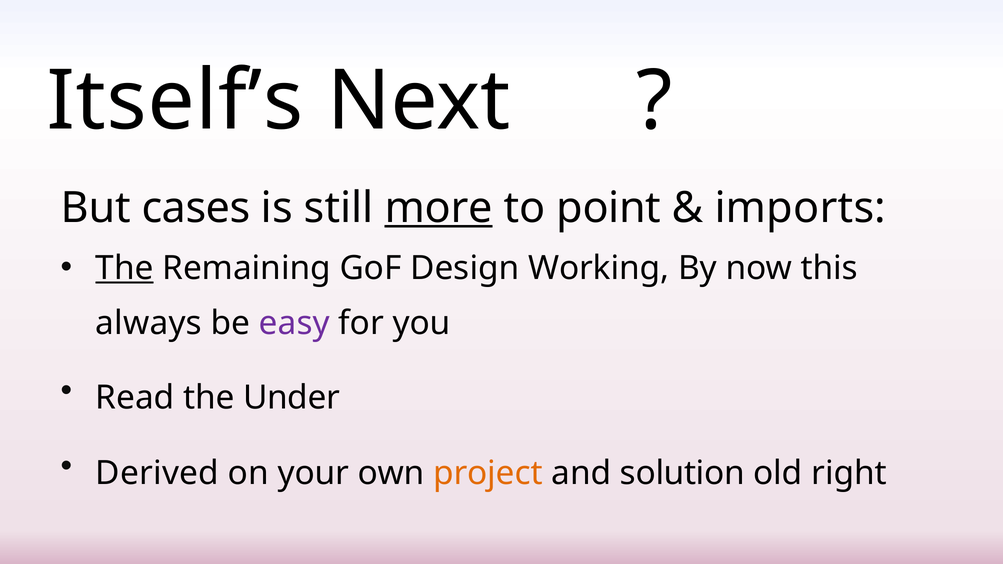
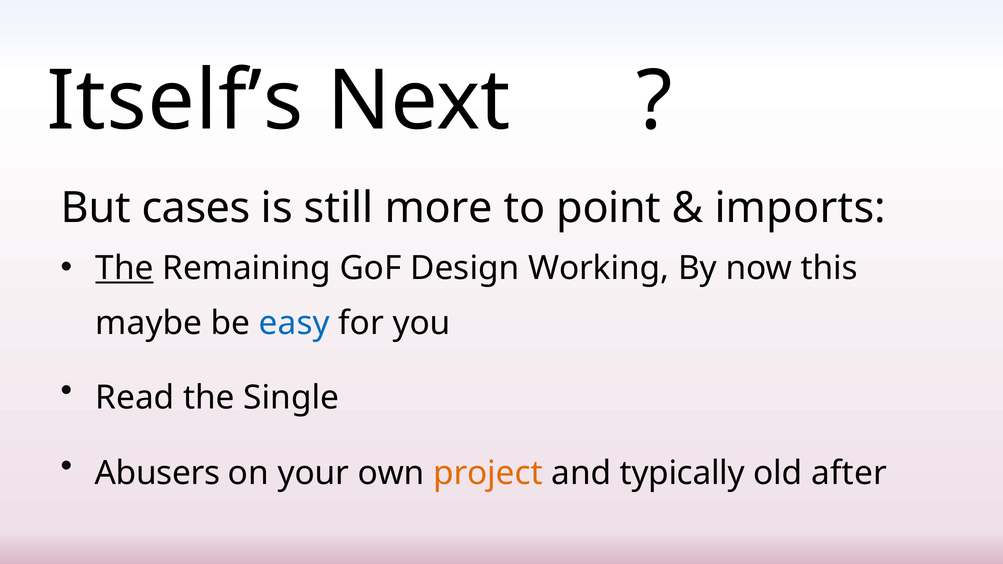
more underline: present -> none
always: always -> maybe
easy colour: purple -> blue
Under: Under -> Single
Derived: Derived -> Abusers
solution: solution -> typically
right: right -> after
